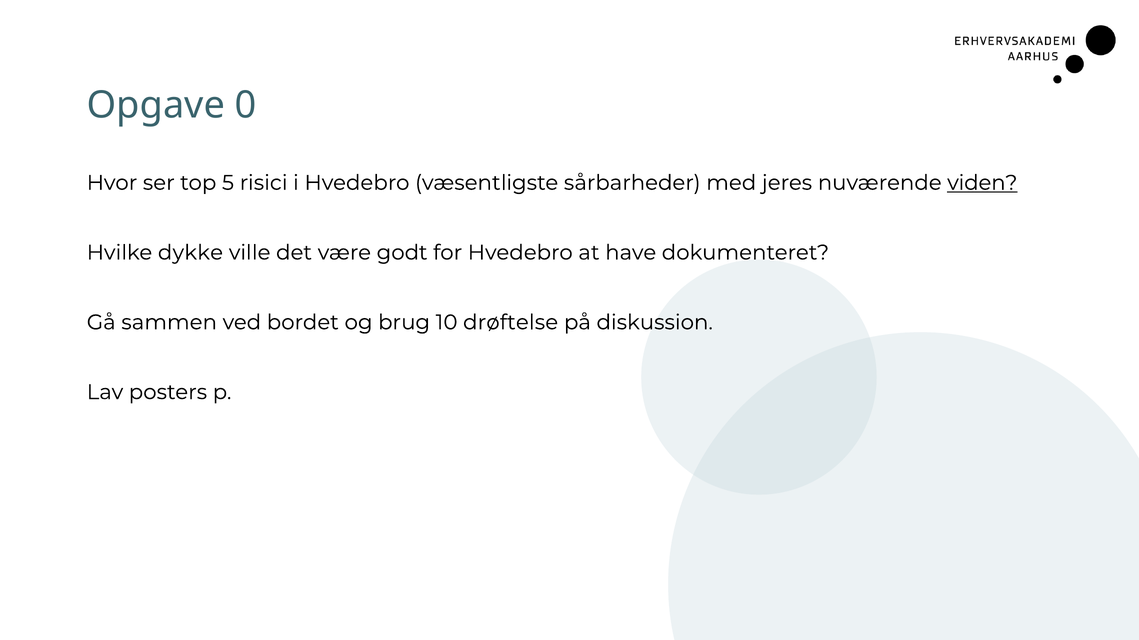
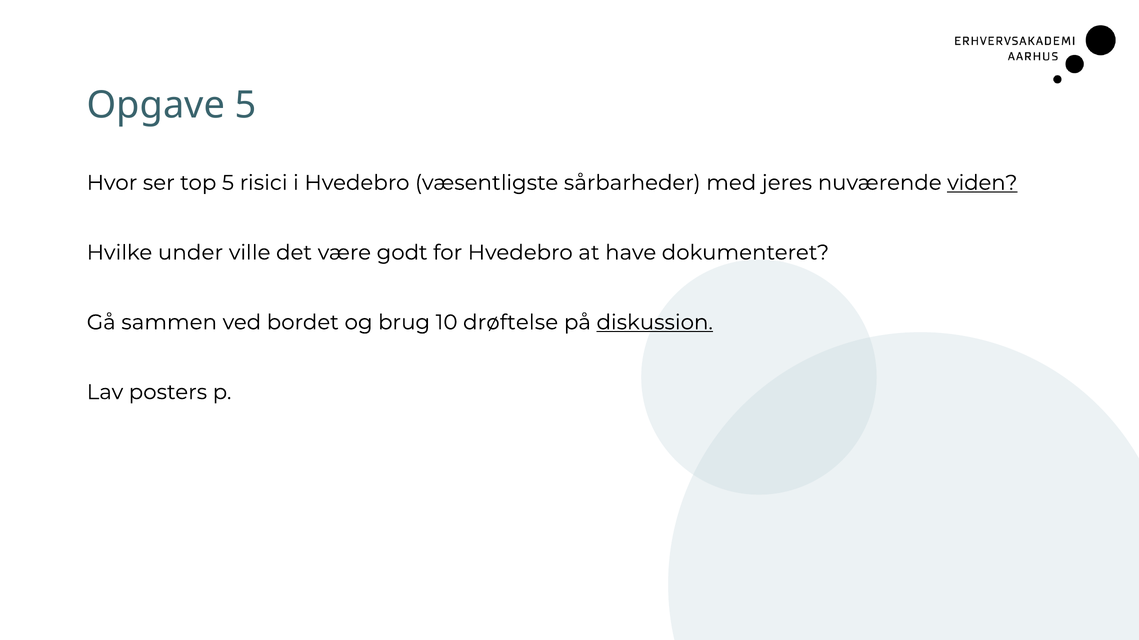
Opgave 0: 0 -> 5
dykke: dykke -> under
diskussion underline: none -> present
